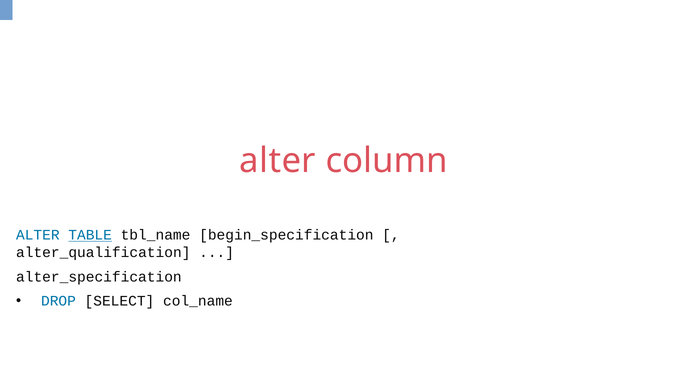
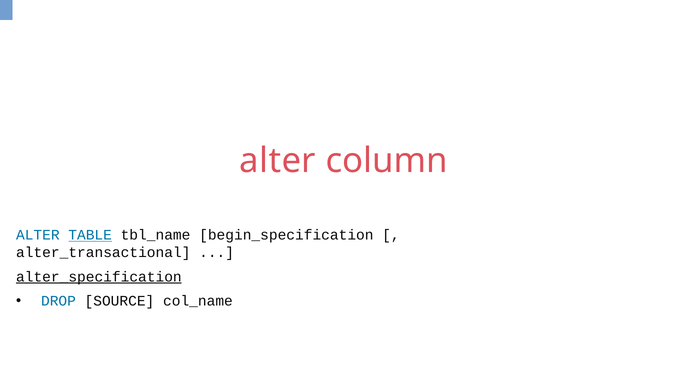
alter_qualification: alter_qualification -> alter_transactional
alter_specification underline: none -> present
SELECT: SELECT -> SOURCE
